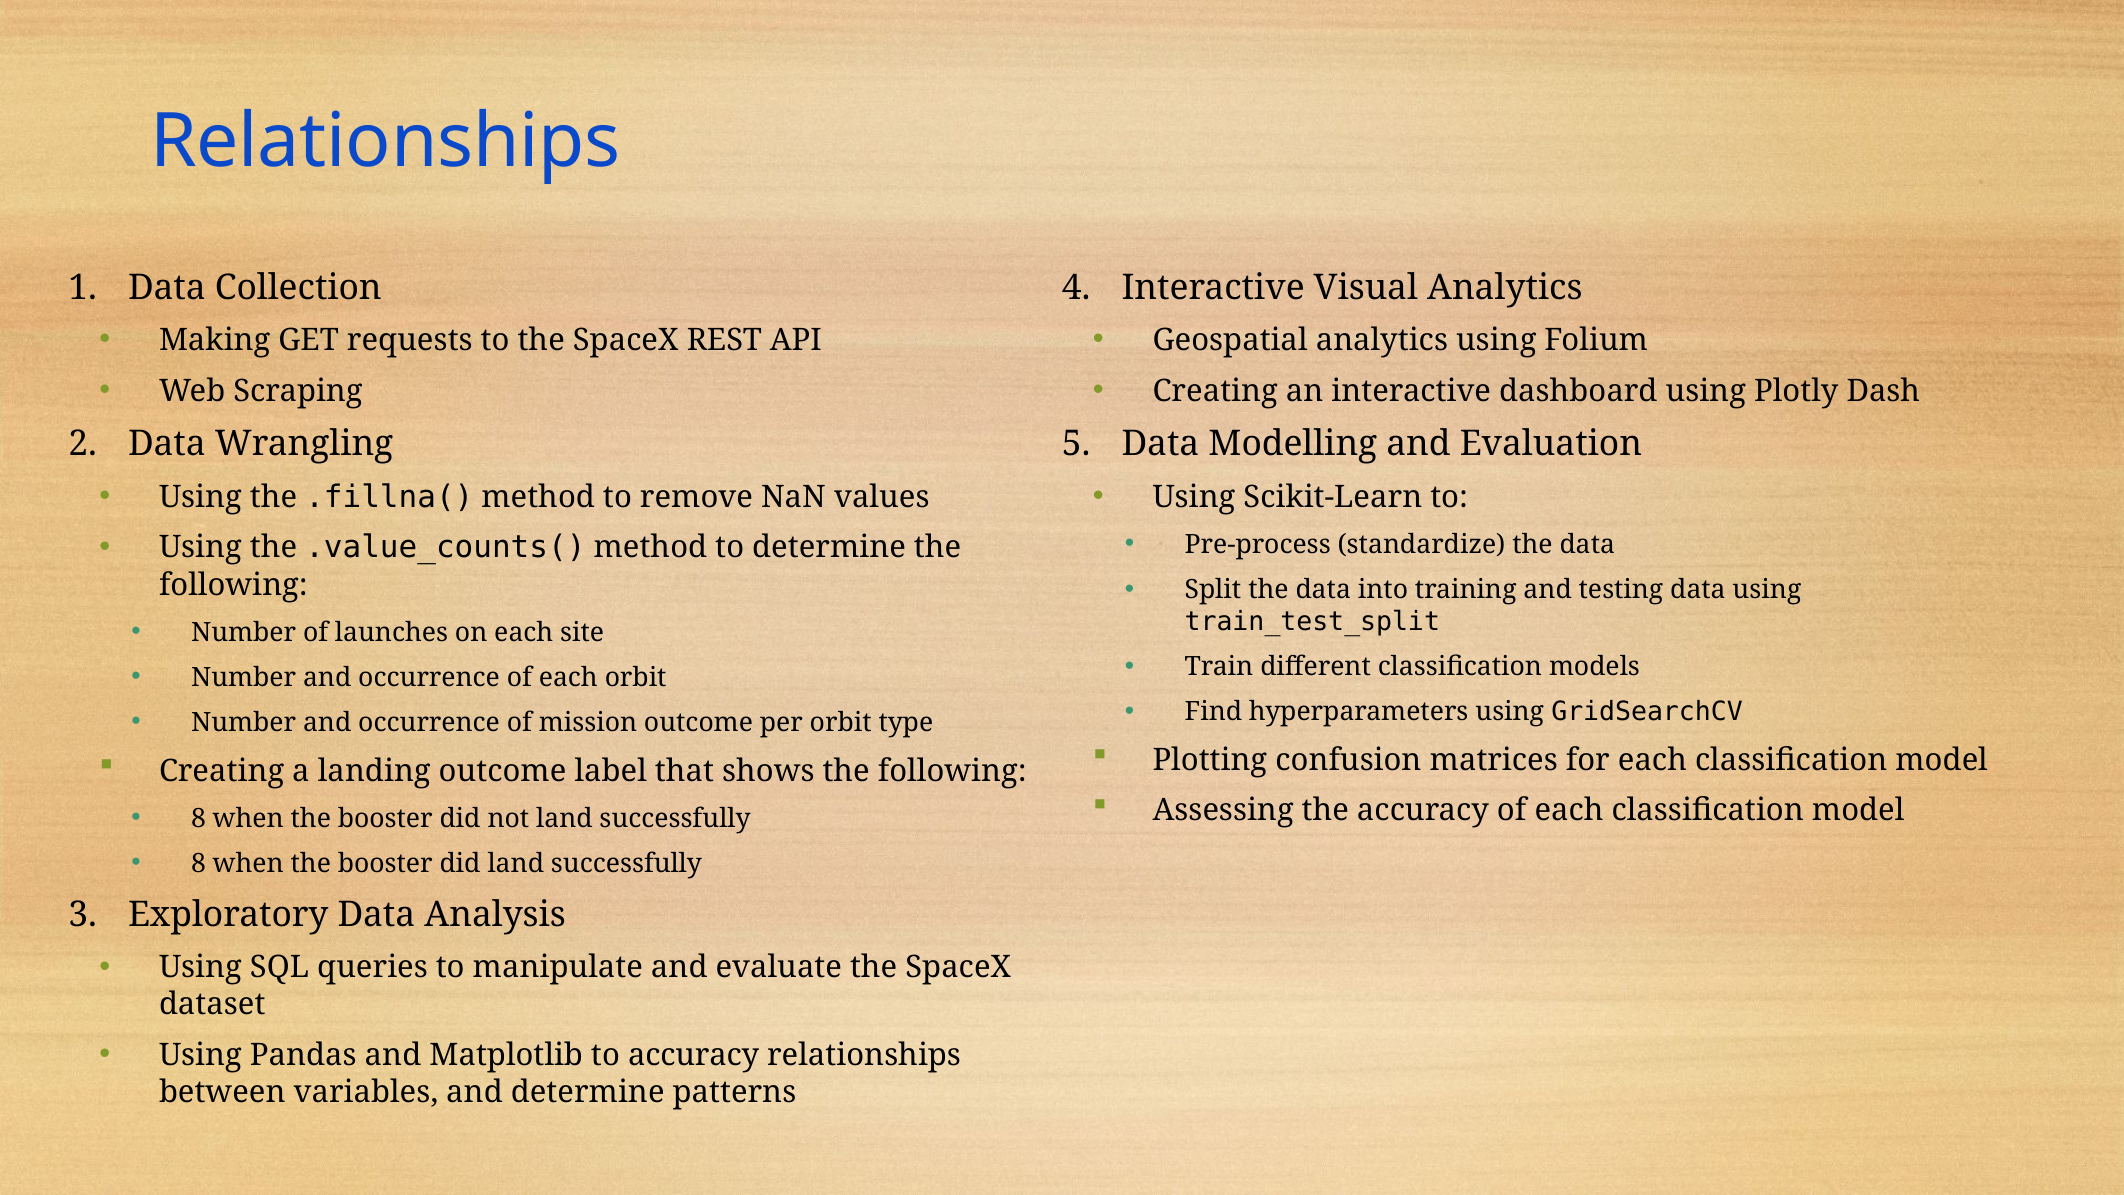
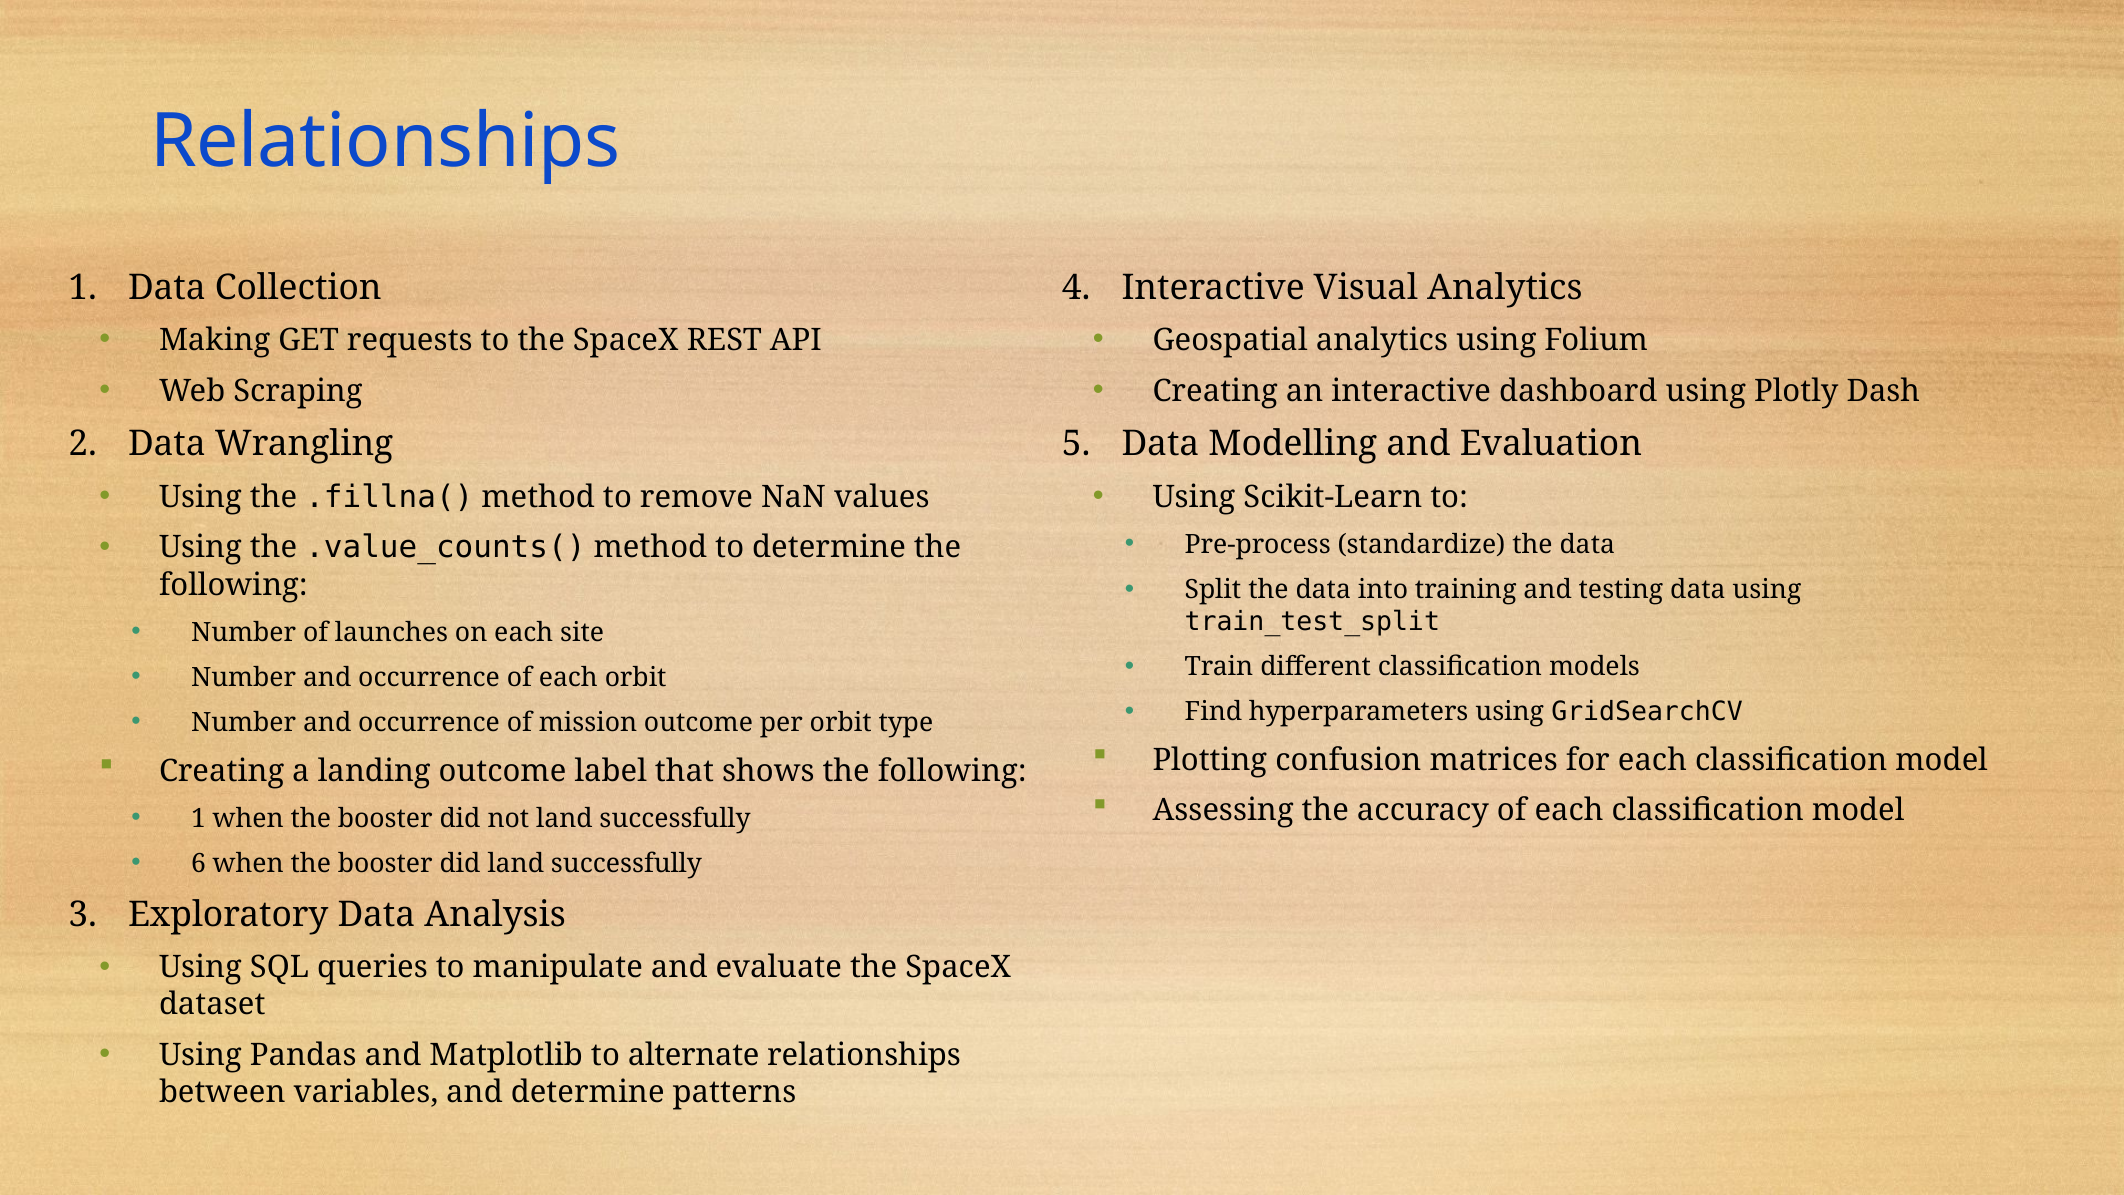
8 at (199, 818): 8 -> 1
8 at (199, 863): 8 -> 6
to accuracy: accuracy -> alternate
